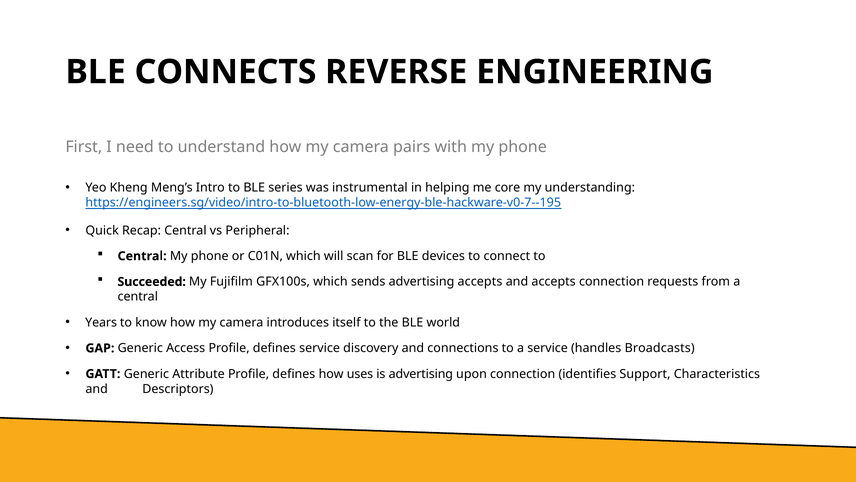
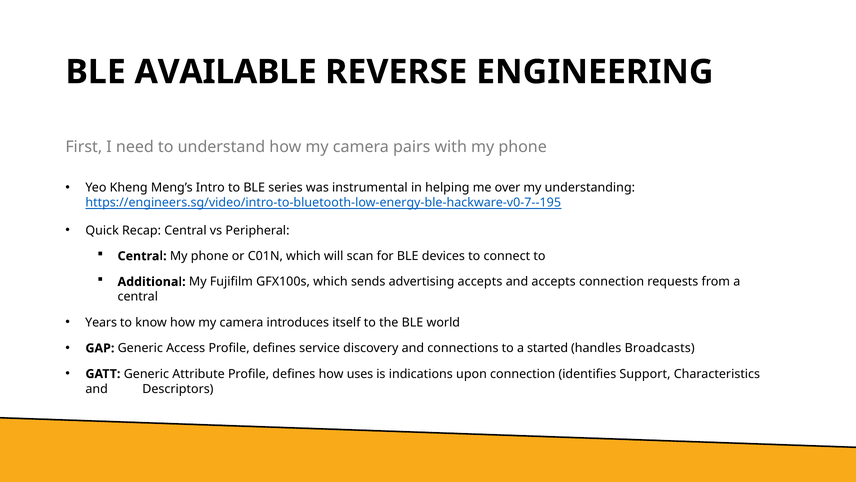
CONNECTS: CONNECTS -> AVAILABLE
core: core -> over
Succeeded: Succeeded -> Additional
a service: service -> started
is advertising: advertising -> indications
